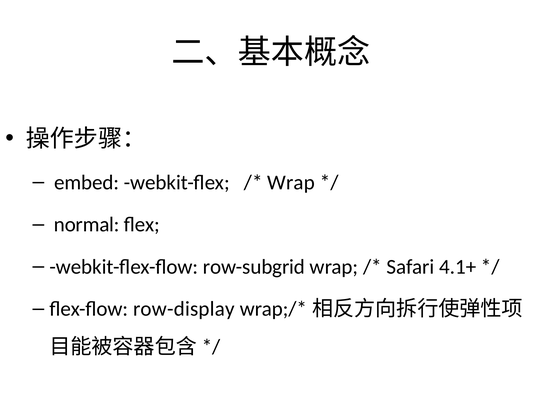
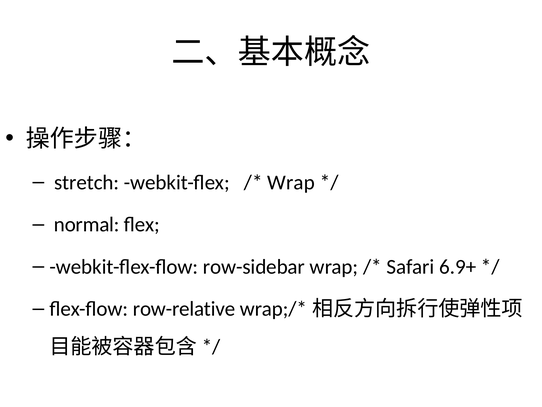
embed: embed -> stretch
row-subgrid: row-subgrid -> row-sidebar
4.1+: 4.1+ -> 6.9+
row-display: row-display -> row-relative
